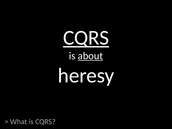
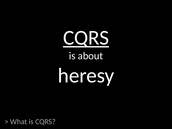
about underline: present -> none
